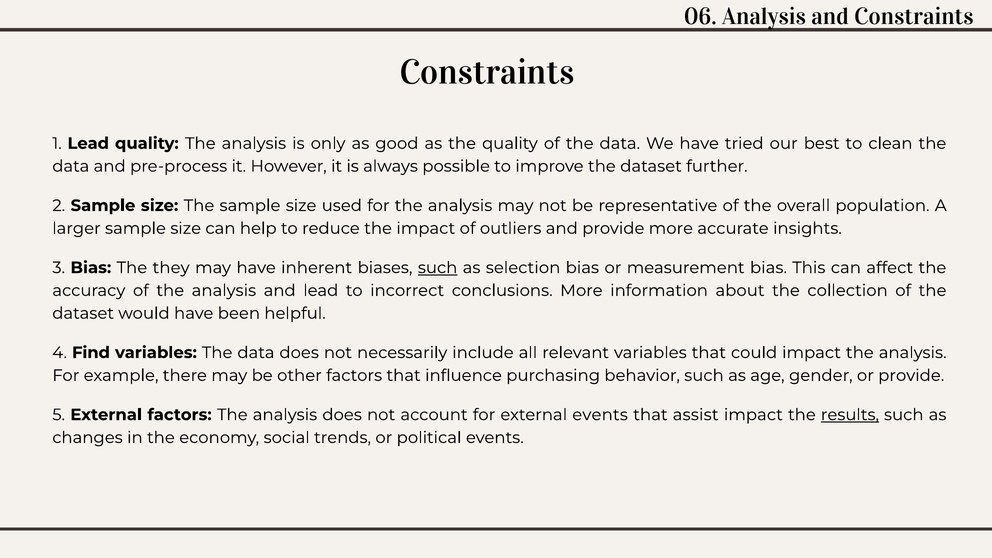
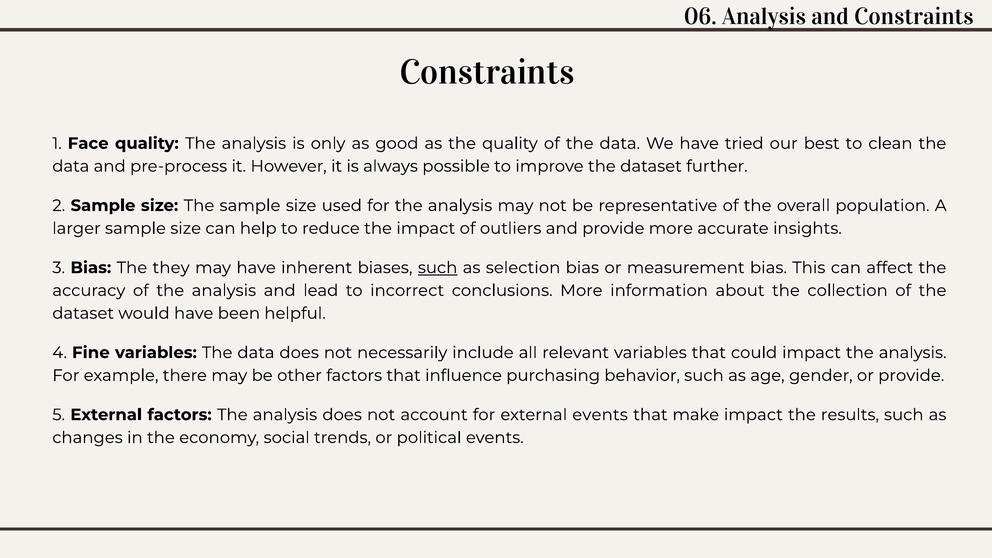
1 Lead: Lead -> Face
Find: Find -> Fine
assist: assist -> make
results underline: present -> none
